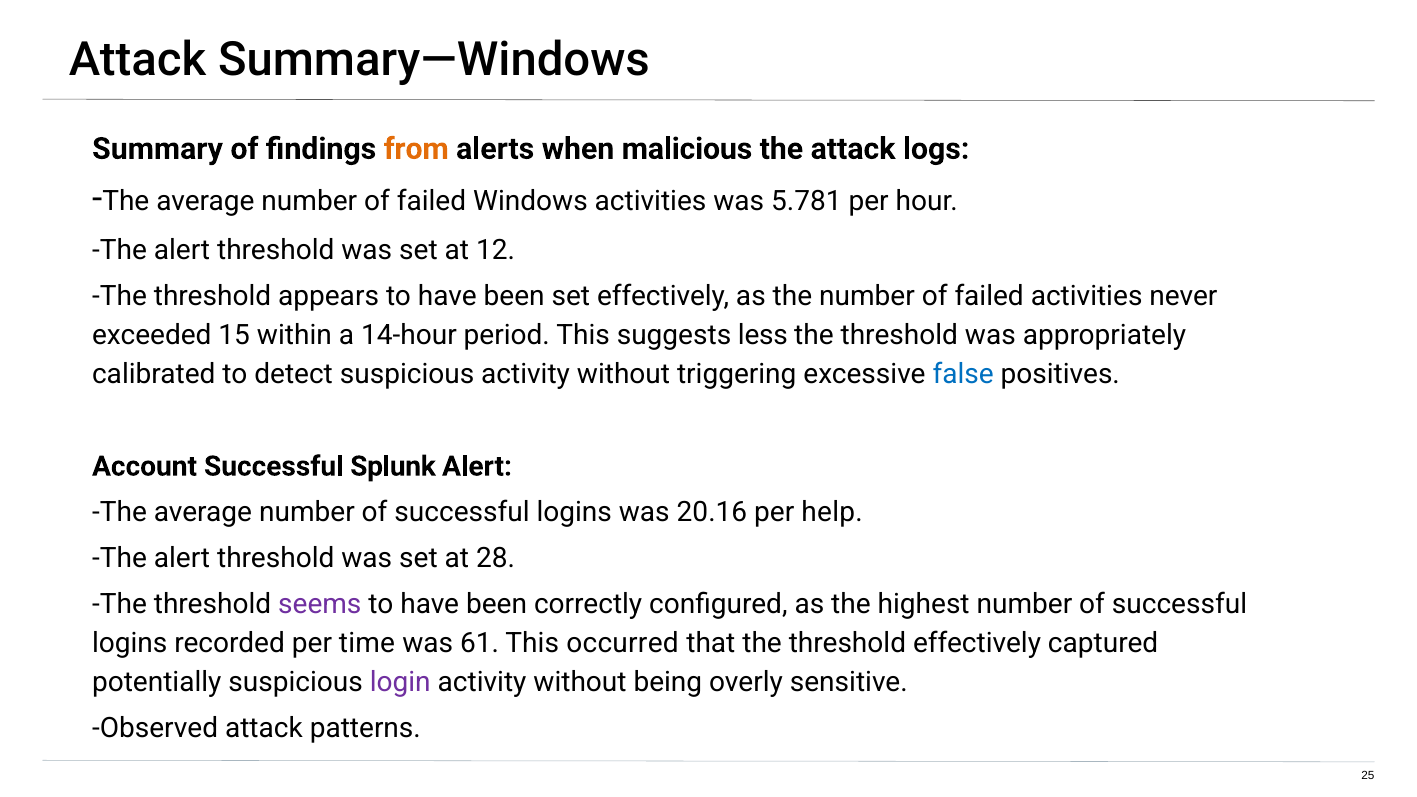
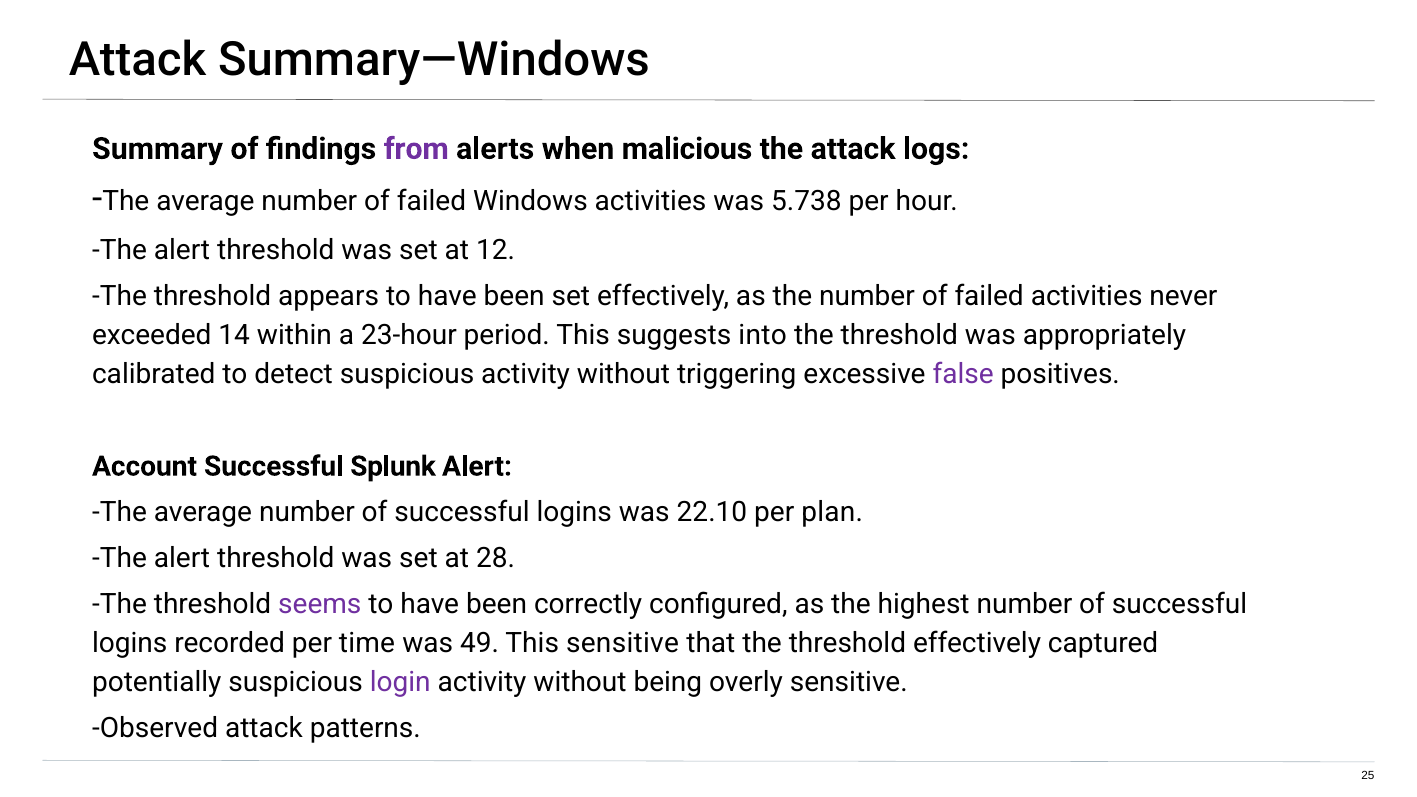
from colour: orange -> purple
5.781: 5.781 -> 5.738
15: 15 -> 14
14-hour: 14-hour -> 23-hour
less: less -> into
false colour: blue -> purple
20.16: 20.16 -> 22.10
help: help -> plan
61: 61 -> 49
This occurred: occurred -> sensitive
